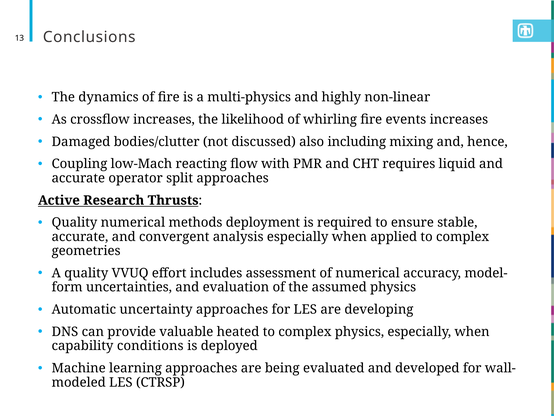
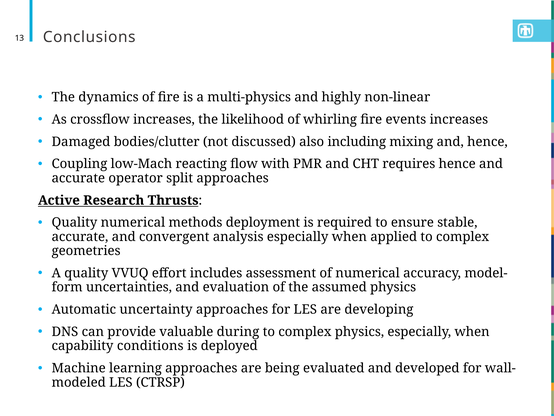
requires liquid: liquid -> hence
heated: heated -> during
